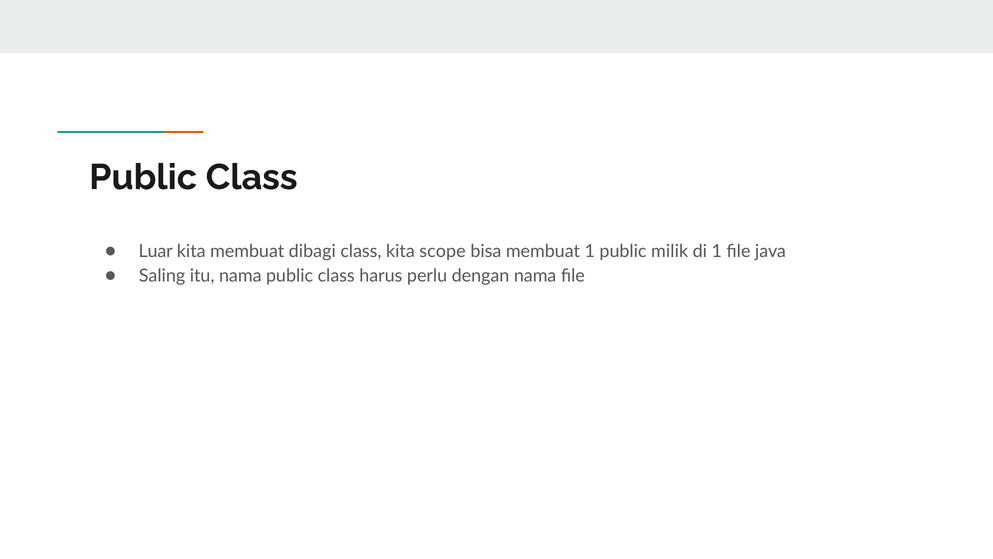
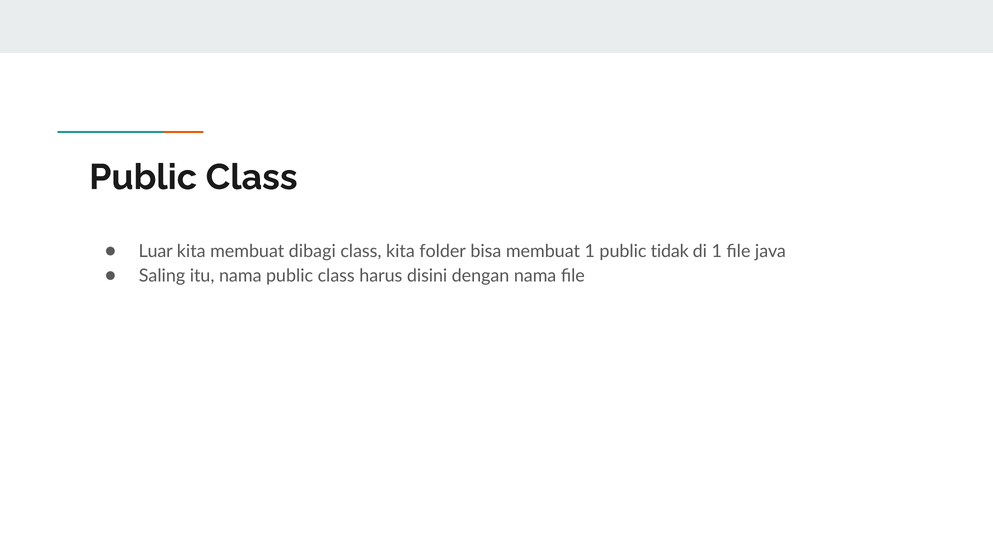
scope: scope -> folder
milik: milik -> tidak
perlu: perlu -> disini
